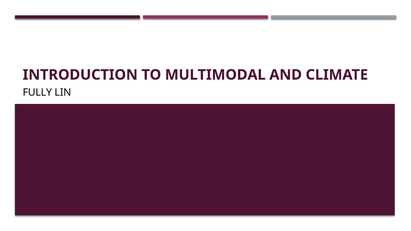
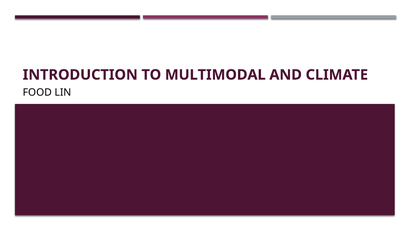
FULLY: FULLY -> FOOD
